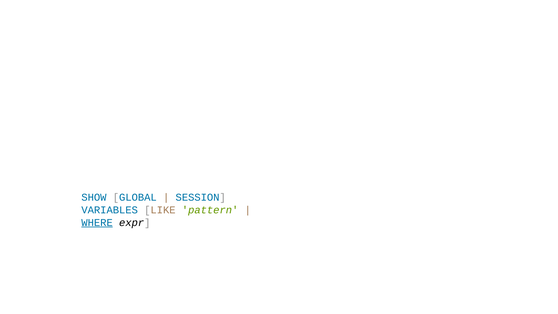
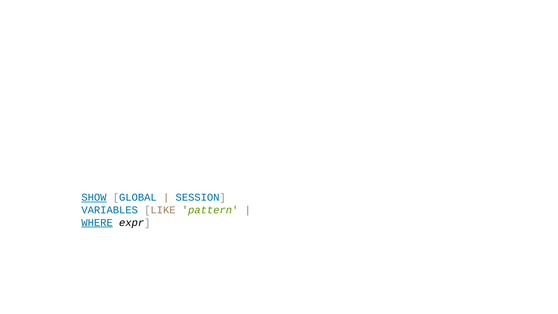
SHOW underline: none -> present
